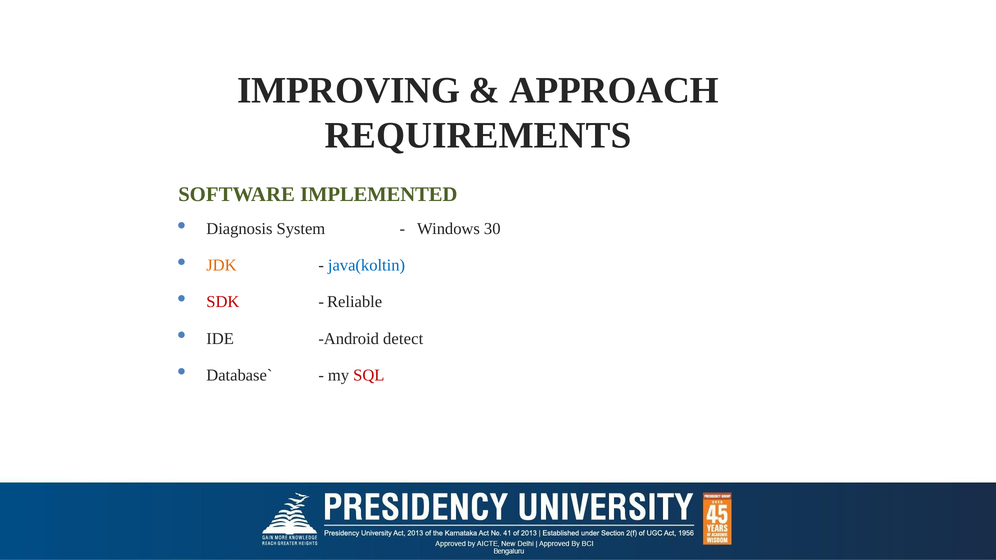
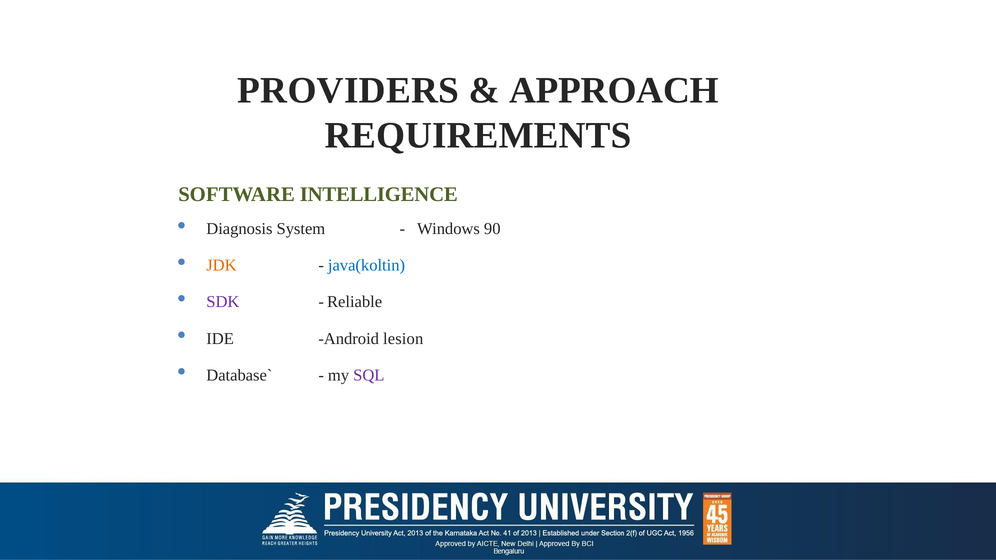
IMPROVING: IMPROVING -> PROVIDERS
IMPLEMENTED: IMPLEMENTED -> INTELLIGENCE
30: 30 -> 90
SDK colour: red -> purple
detect: detect -> lesion
SQL colour: red -> purple
